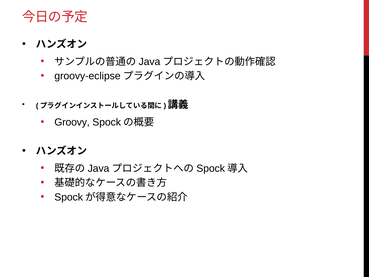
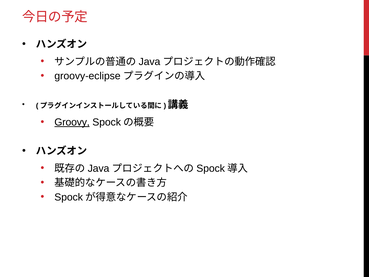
Groovy underline: none -> present
